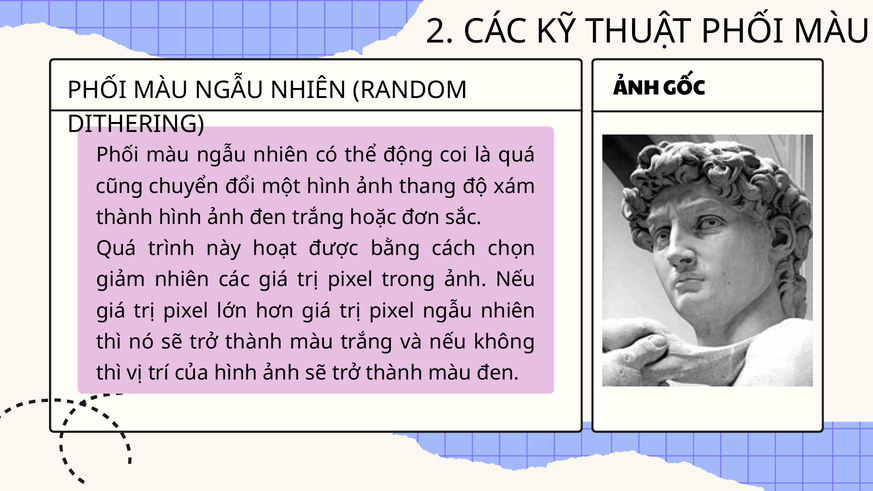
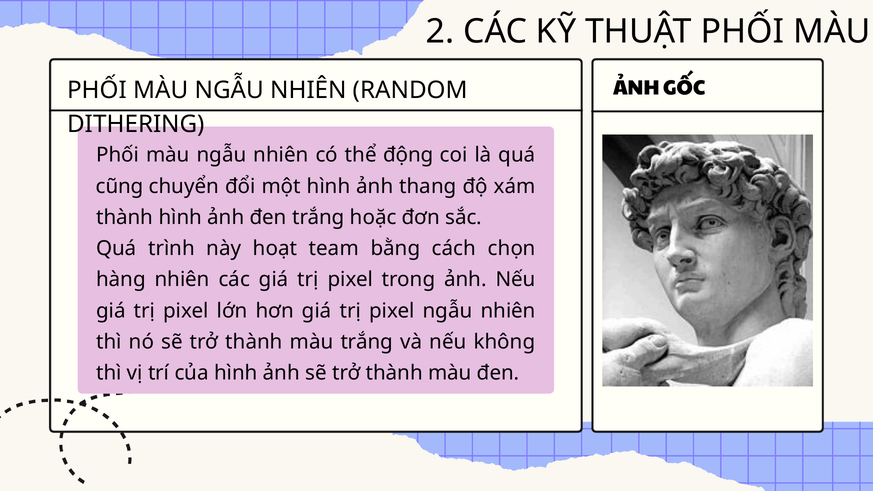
được: được -> team
giảm: giảm -> hàng
